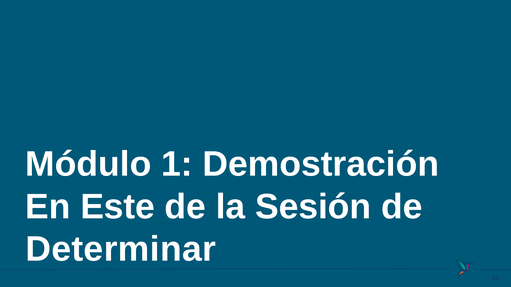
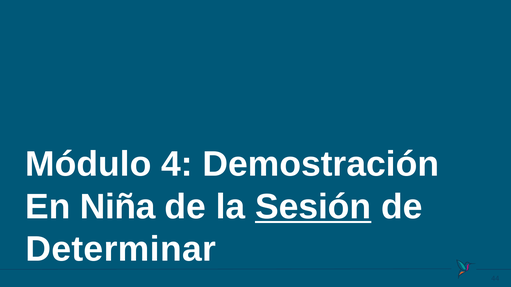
1: 1 -> 4
Este: Este -> Niña
Sesión underline: none -> present
